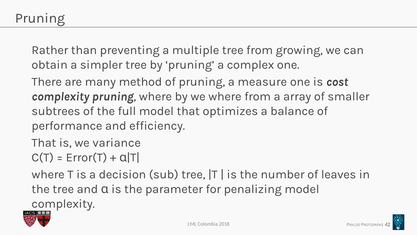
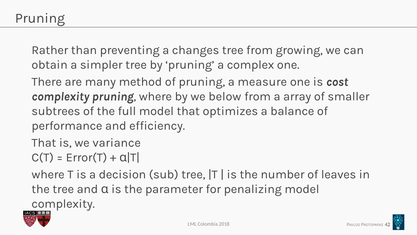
multiple: multiple -> changes
we where: where -> below
